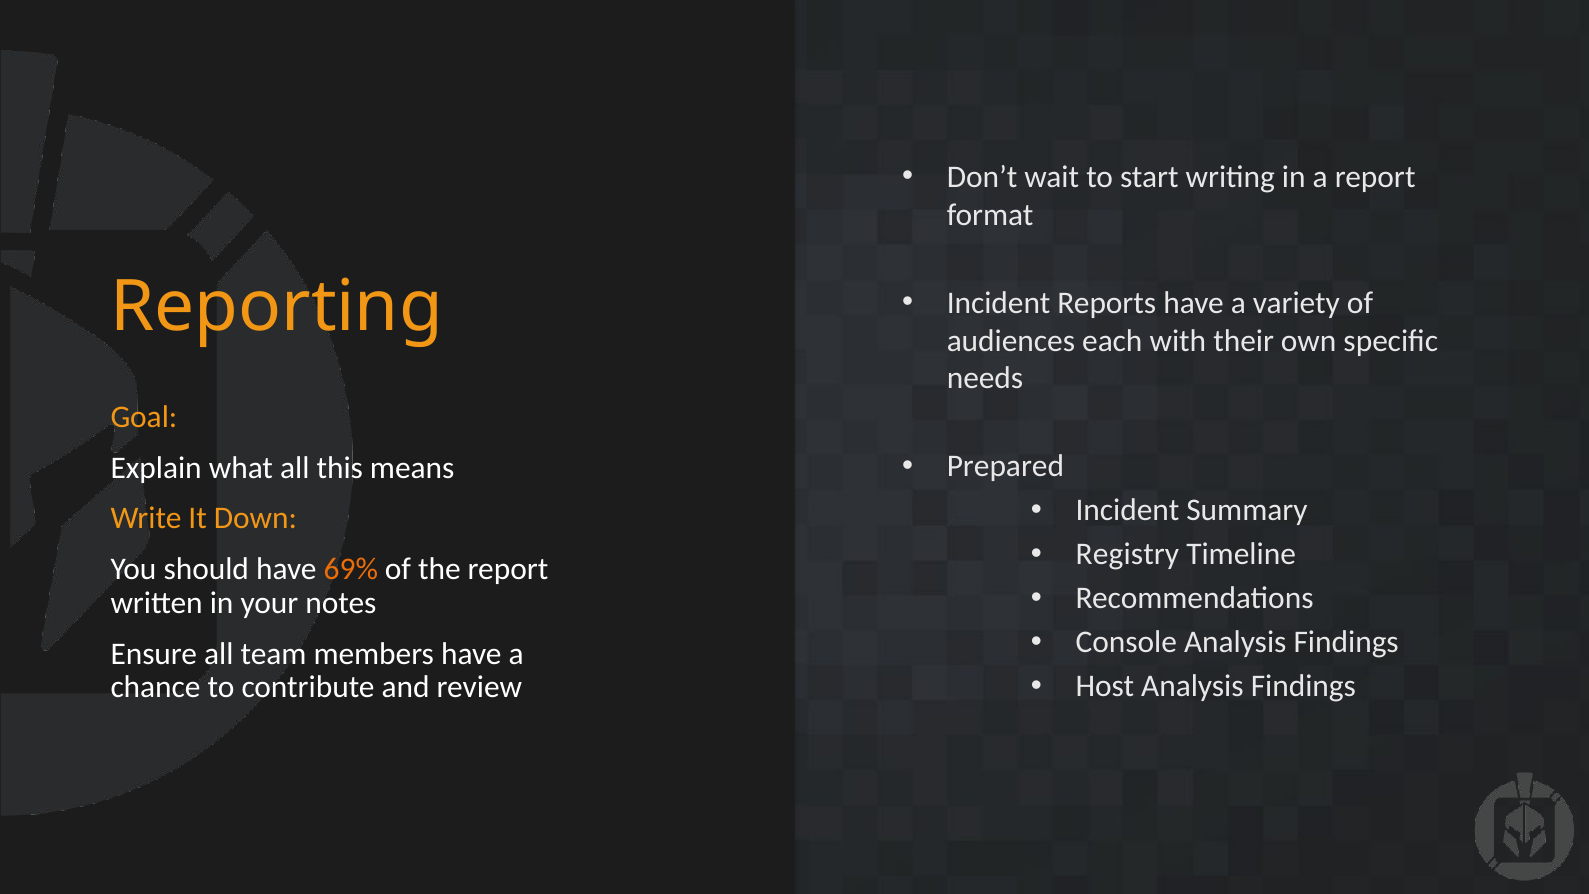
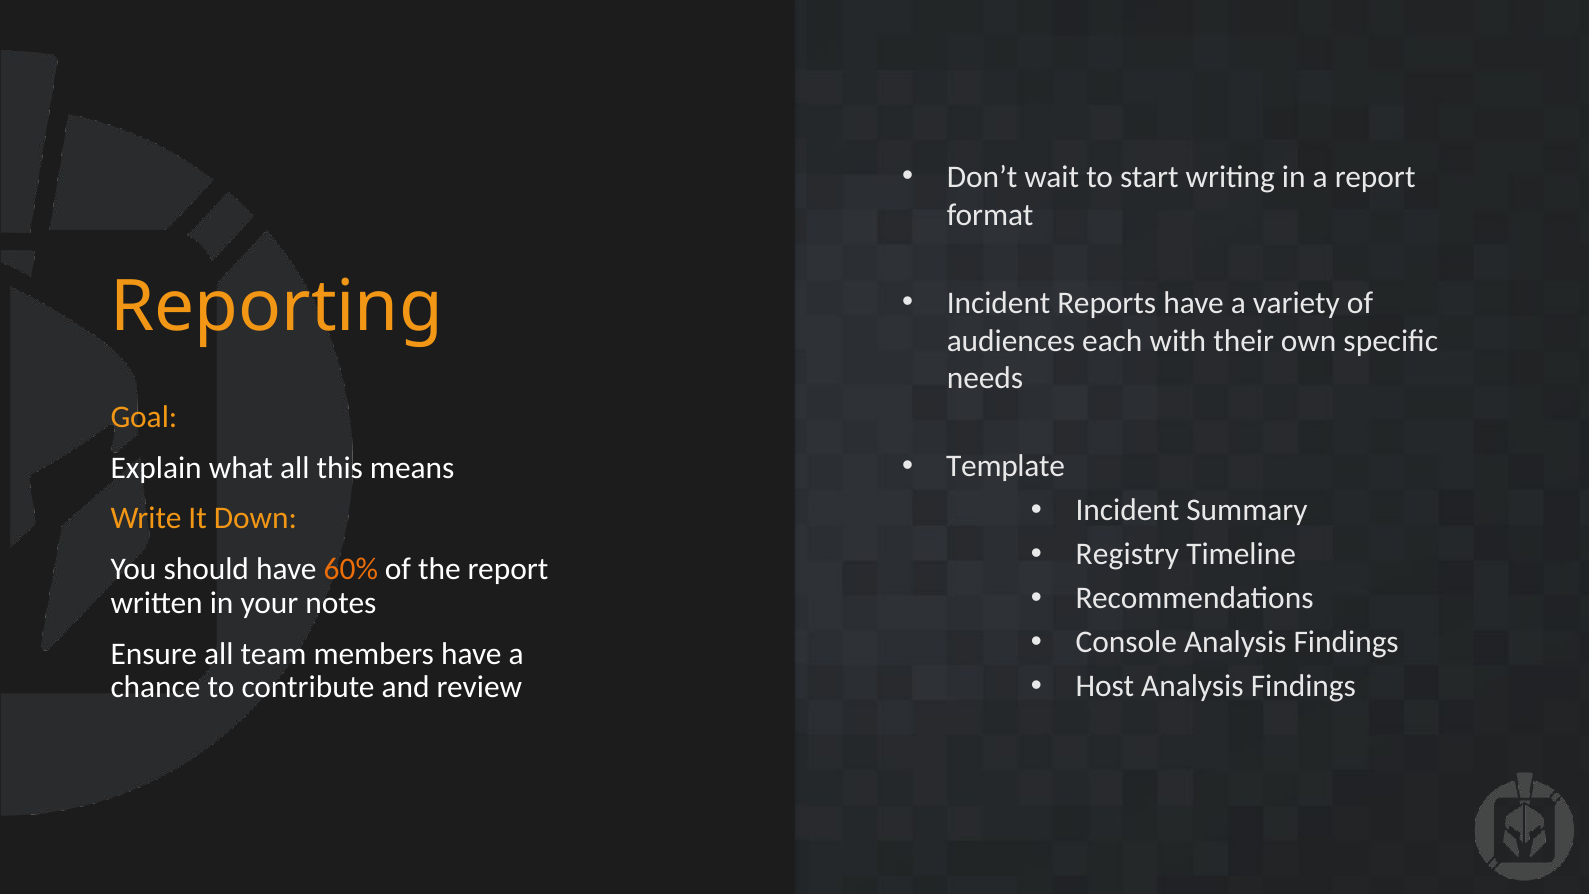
Prepared: Prepared -> Template
69%: 69% -> 60%
